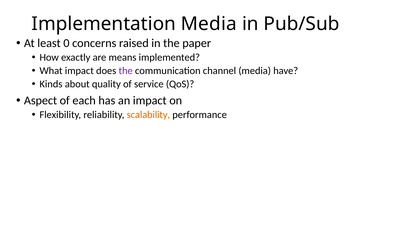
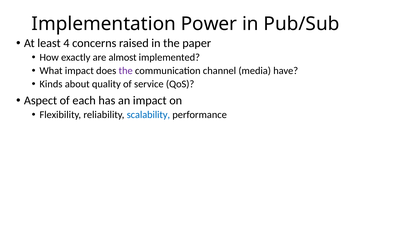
Implementation Media: Media -> Power
0: 0 -> 4
means: means -> almost
scalability colour: orange -> blue
